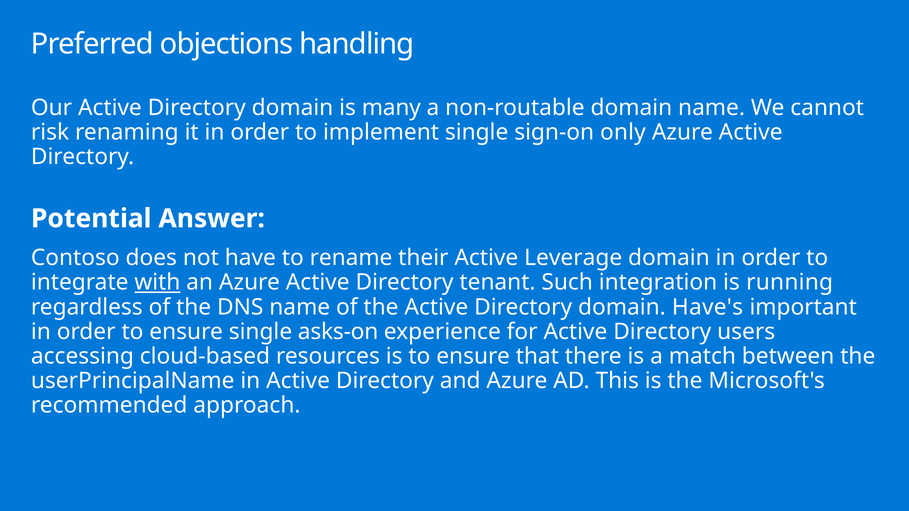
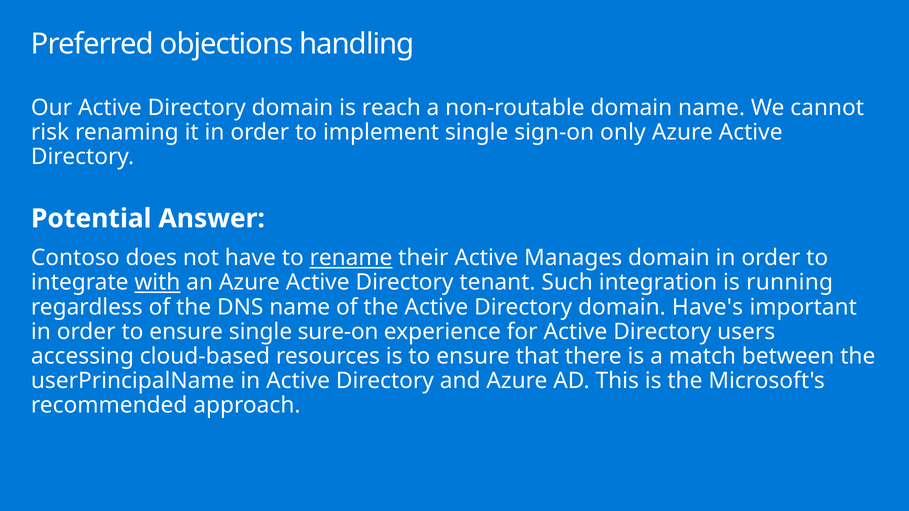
many: many -> reach
rename underline: none -> present
Leverage: Leverage -> Manages
asks-on: asks-on -> sure-on
